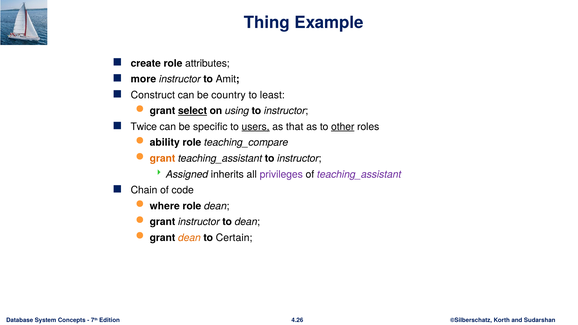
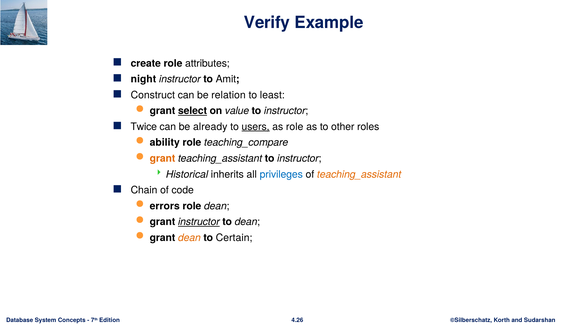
Thing: Thing -> Verify
more: more -> night
country: country -> relation
using: using -> value
specific: specific -> already
as that: that -> role
other underline: present -> none
Assigned: Assigned -> Historical
privileges colour: purple -> blue
teaching_assistant at (359, 174) colour: purple -> orange
where: where -> errors
instructor at (199, 222) underline: none -> present
